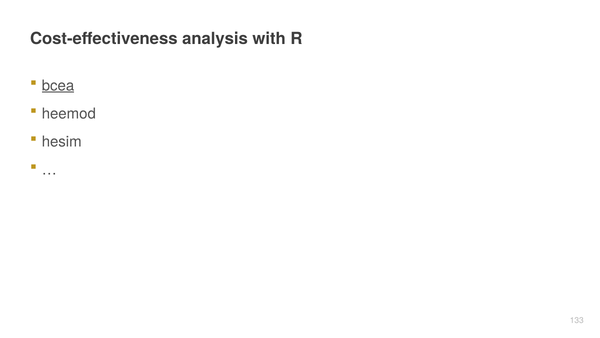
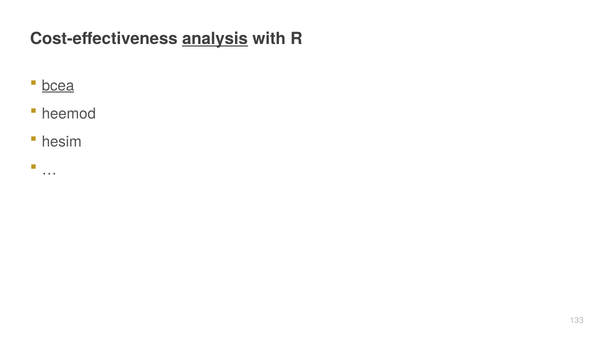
analysis underline: none -> present
